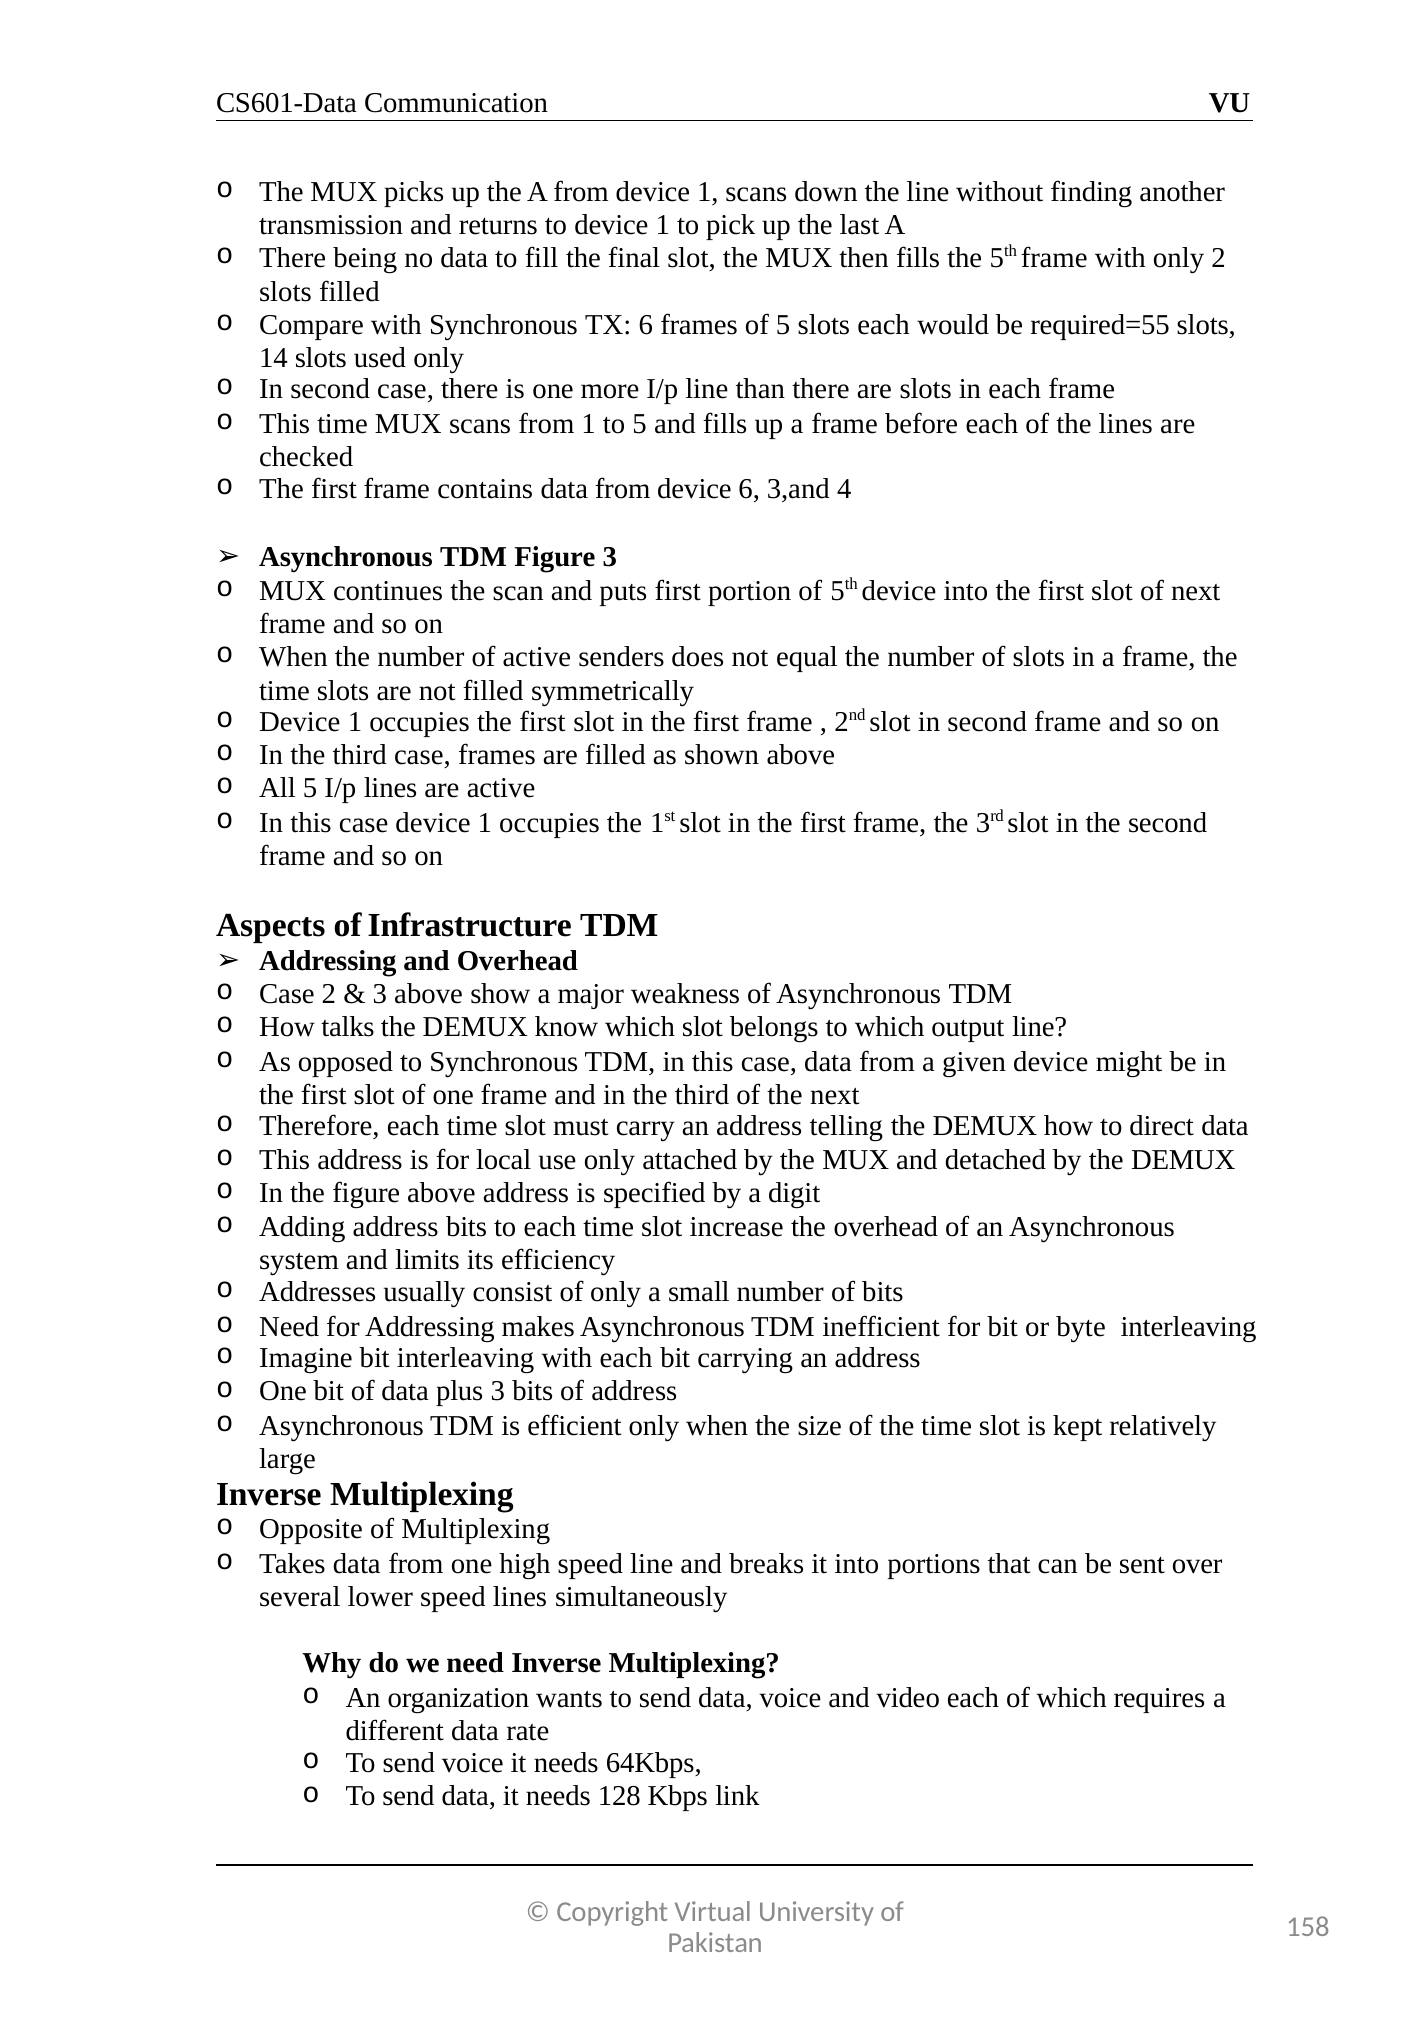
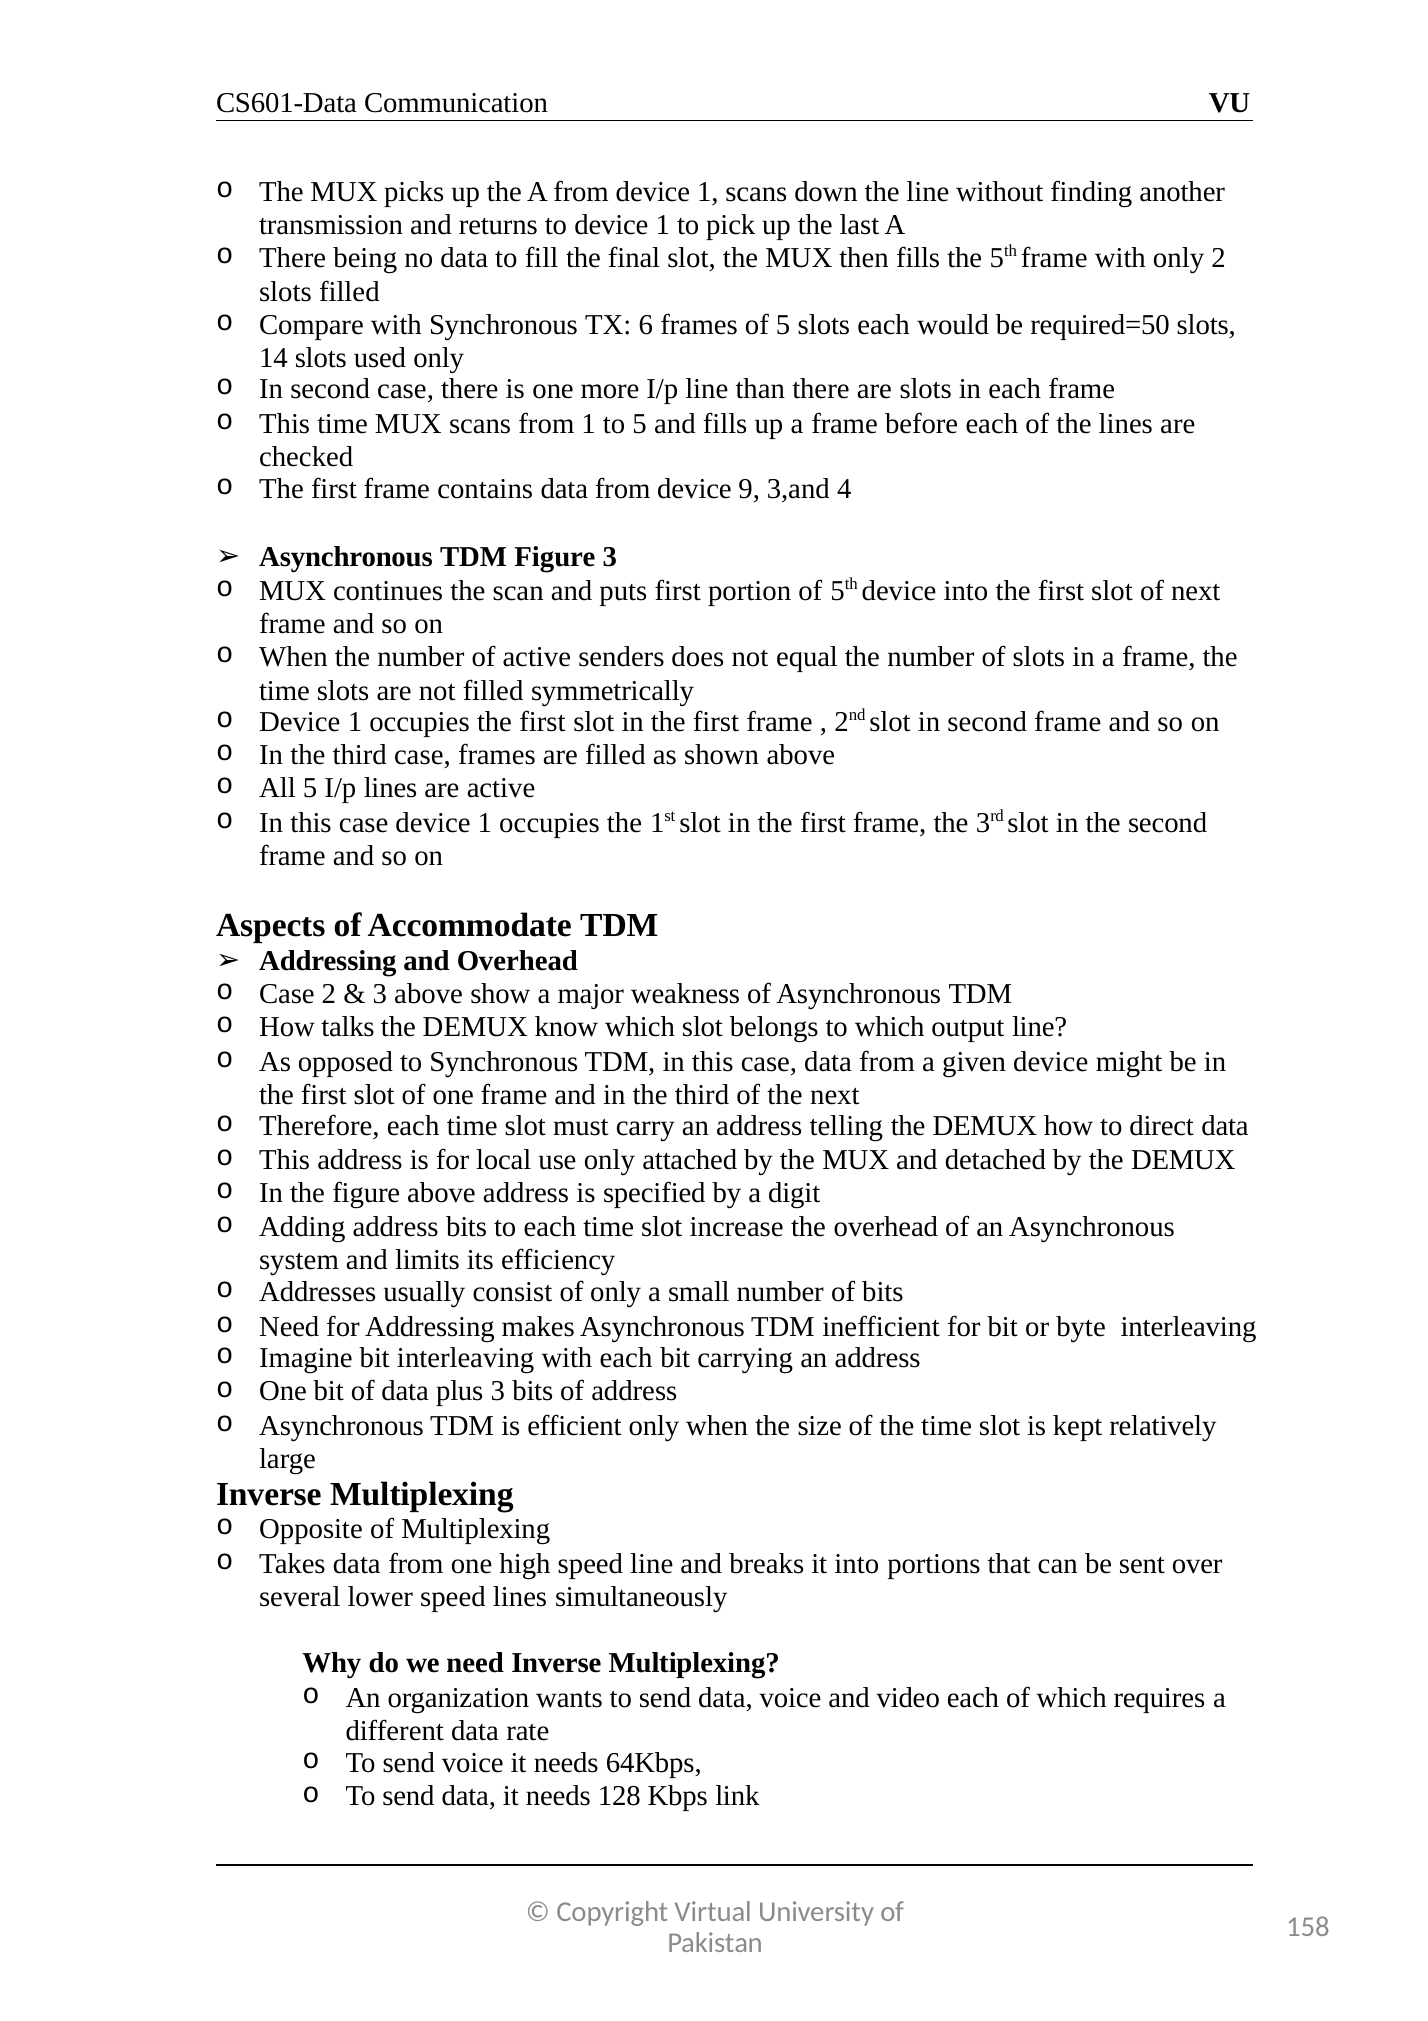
required=55: required=55 -> required=50
device 6: 6 -> 9
Infrastructure: Infrastructure -> Accommodate
